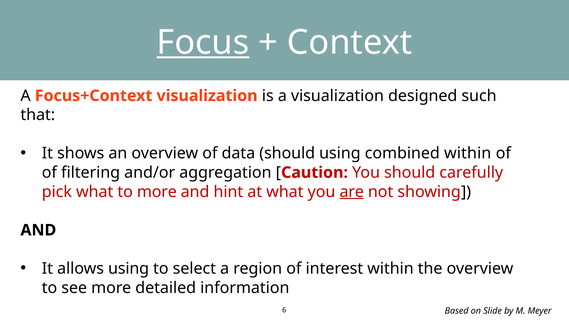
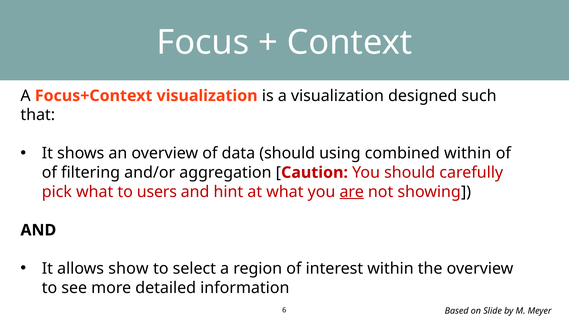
Focus underline: present -> none
to more: more -> users
allows using: using -> show
